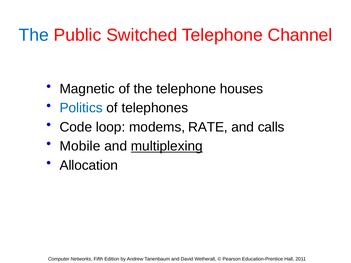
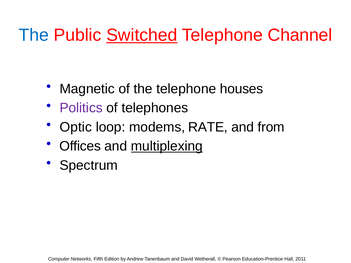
Switched underline: none -> present
Politics colour: blue -> purple
Code: Code -> Optic
calls: calls -> from
Mobile: Mobile -> Offices
Allocation: Allocation -> Spectrum
